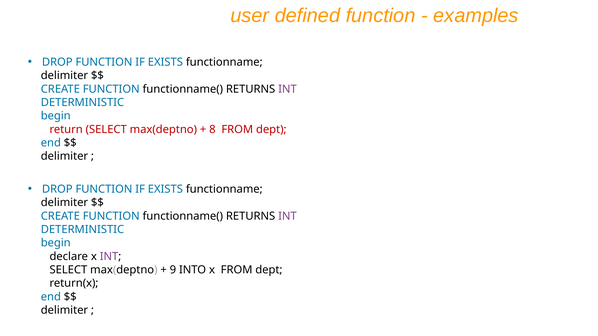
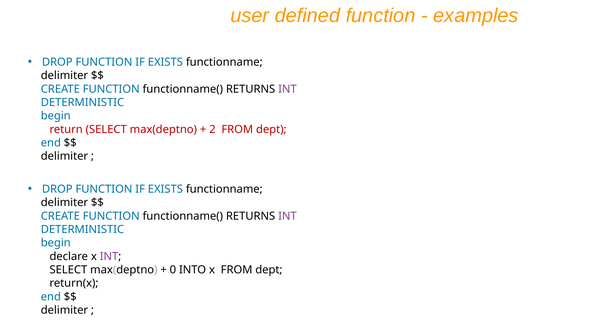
8: 8 -> 2
9: 9 -> 0
